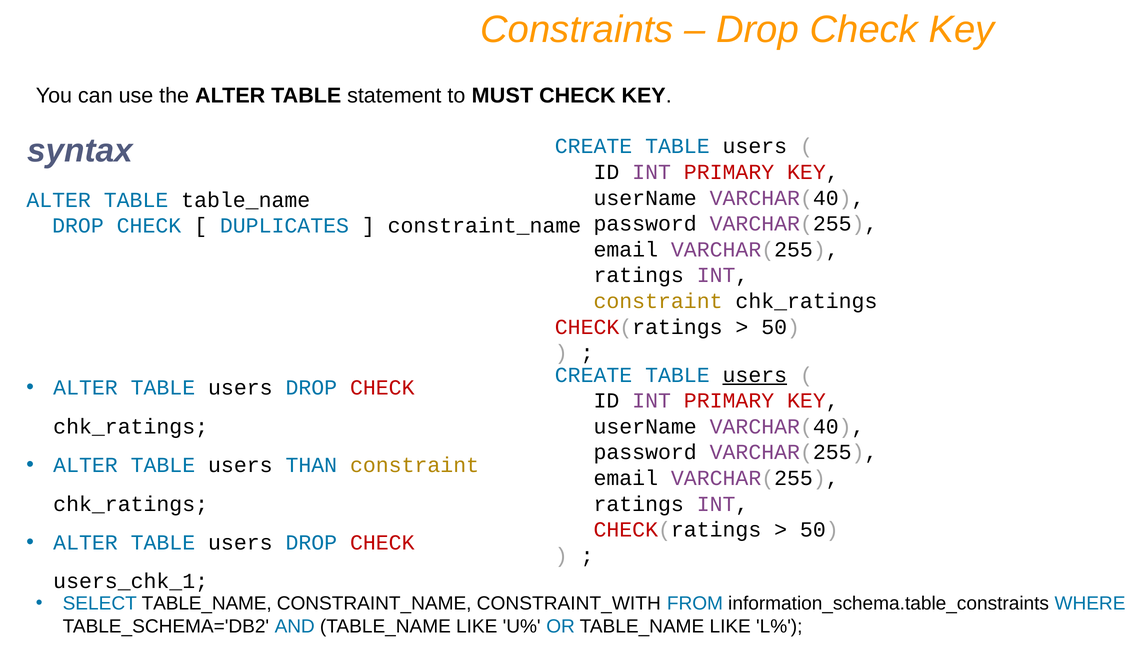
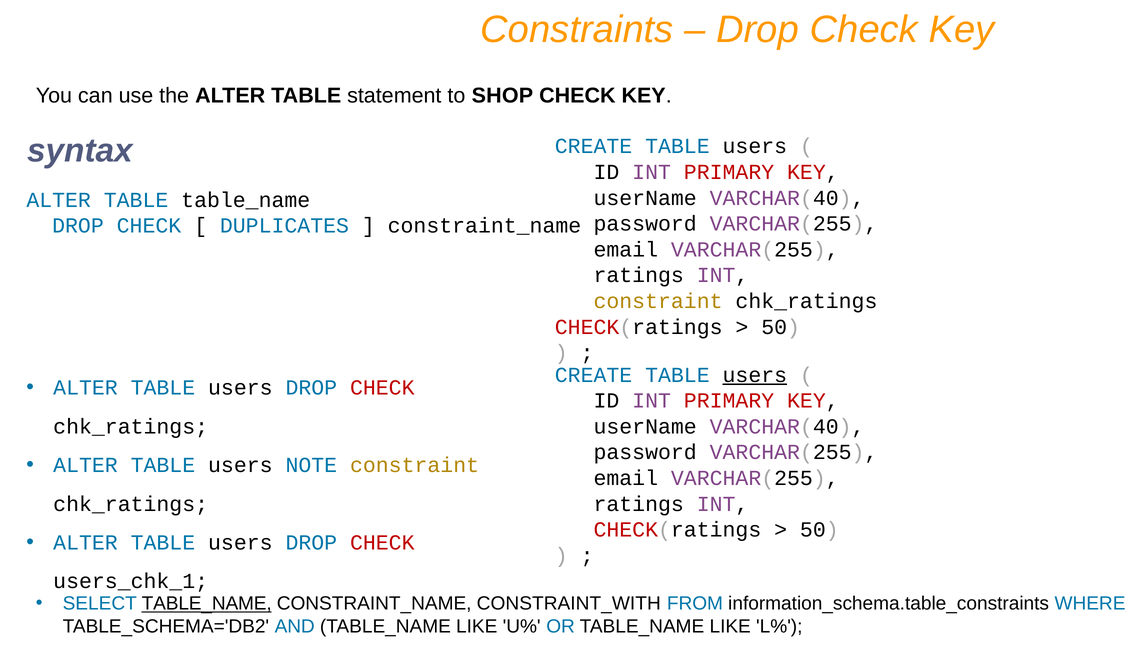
MUST: MUST -> SHOP
THAN: THAN -> NOTE
TABLE_NAME at (207, 604) underline: none -> present
